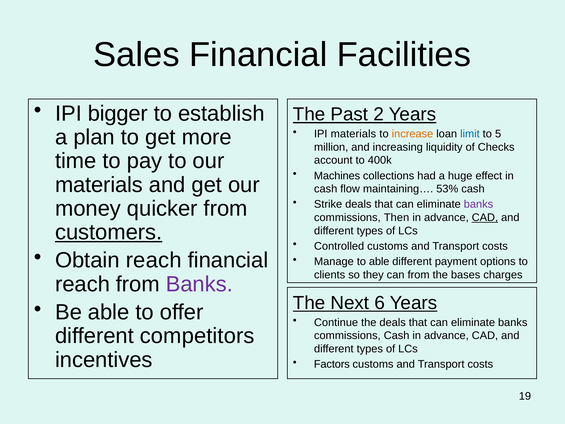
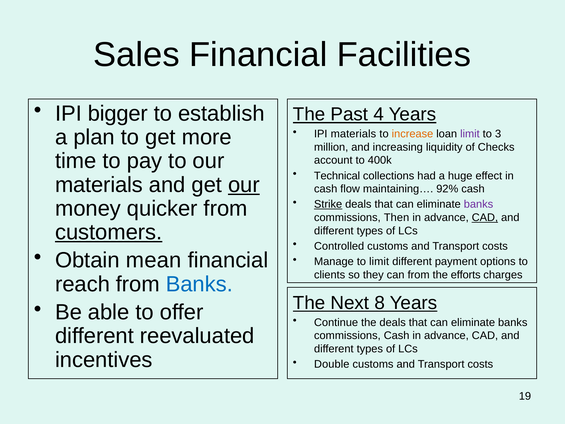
2: 2 -> 4
limit at (470, 134) colour: blue -> purple
5: 5 -> 3
Machines: Machines -> Technical
our at (244, 185) underline: none -> present
53%: 53% -> 92%
Strike underline: none -> present
Obtain reach: reach -> mean
to able: able -> limit
bases: bases -> efforts
Banks at (199, 284) colour: purple -> blue
6: 6 -> 8
competitors: competitors -> reevaluated
Factors: Factors -> Double
